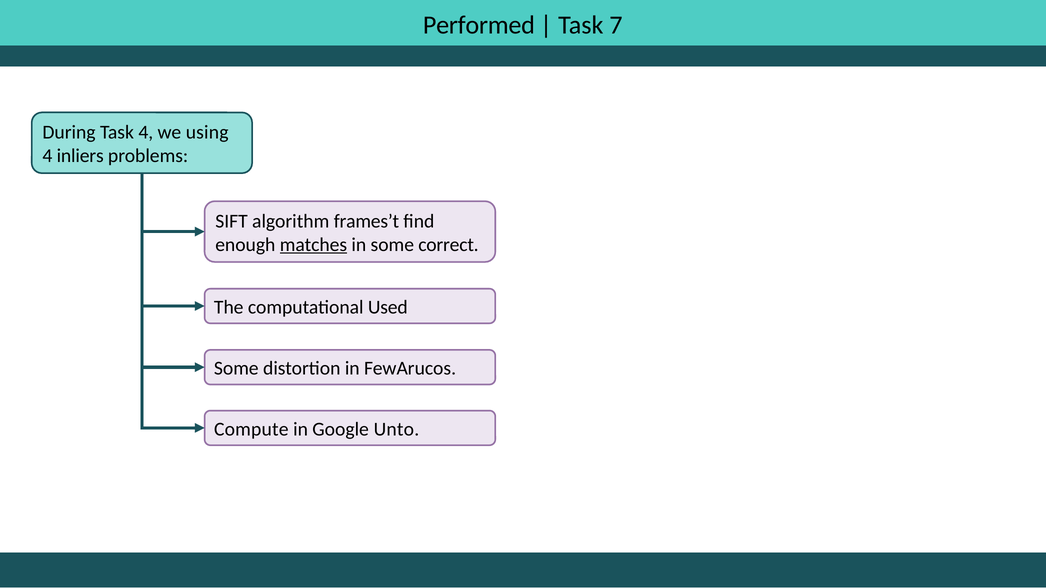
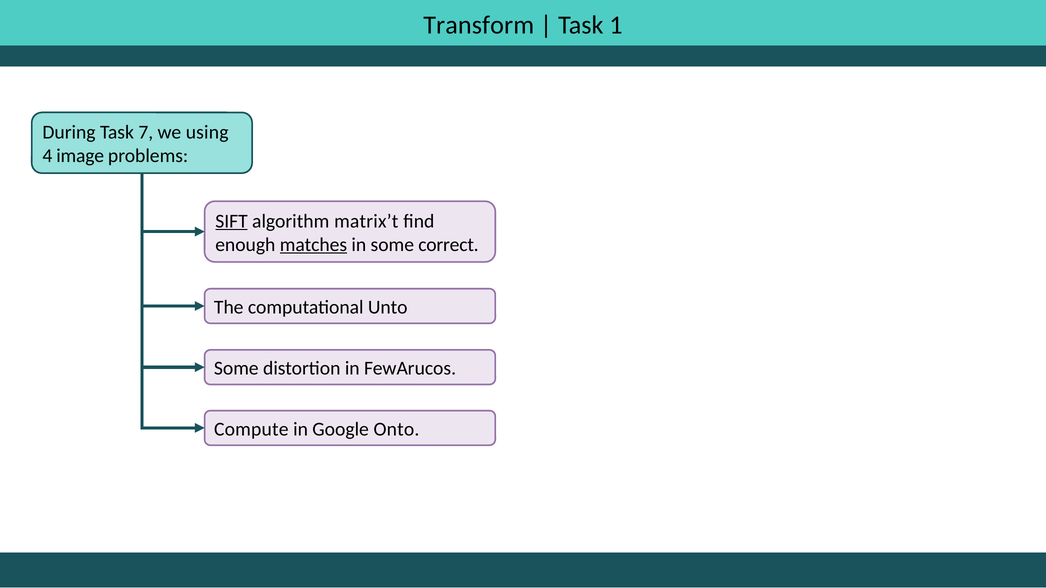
Performed: Performed -> Transform
7: 7 -> 1
Task 4: 4 -> 7
inliers: inliers -> image
SIFT underline: none -> present
frames’t: frames’t -> matrix’t
Used: Used -> Unto
Unto: Unto -> Onto
